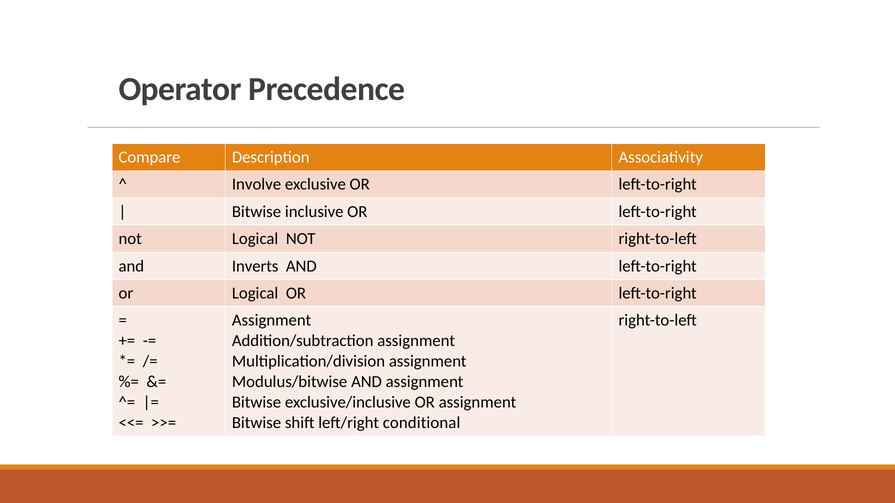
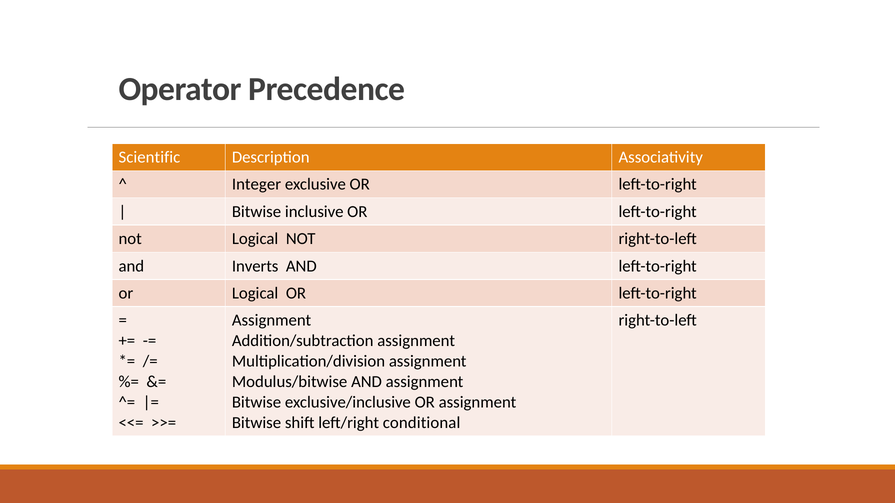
Compare: Compare -> Scientific
Involve: Involve -> Integer
